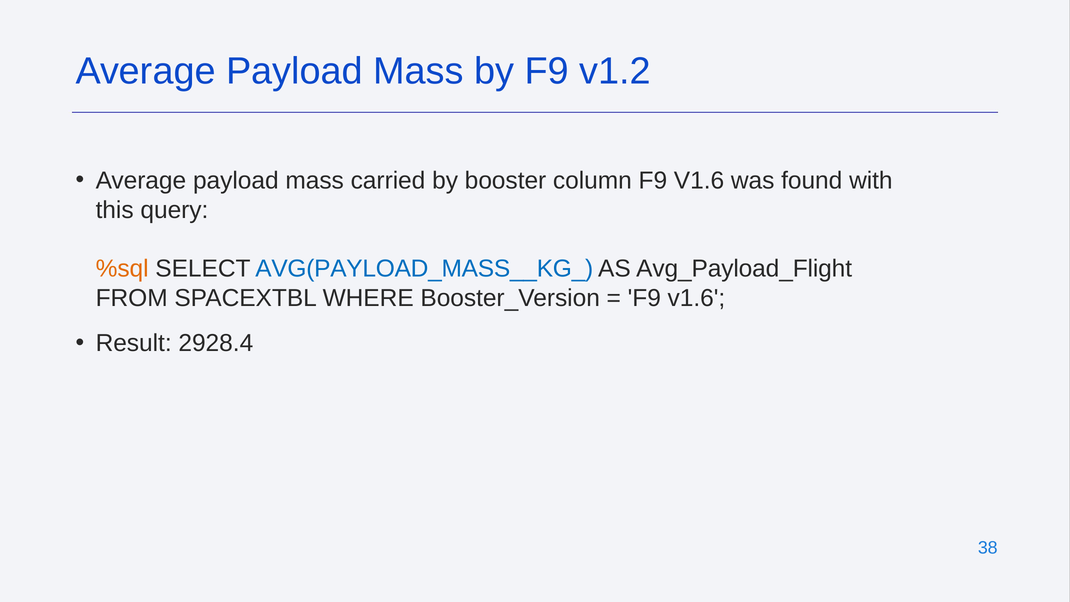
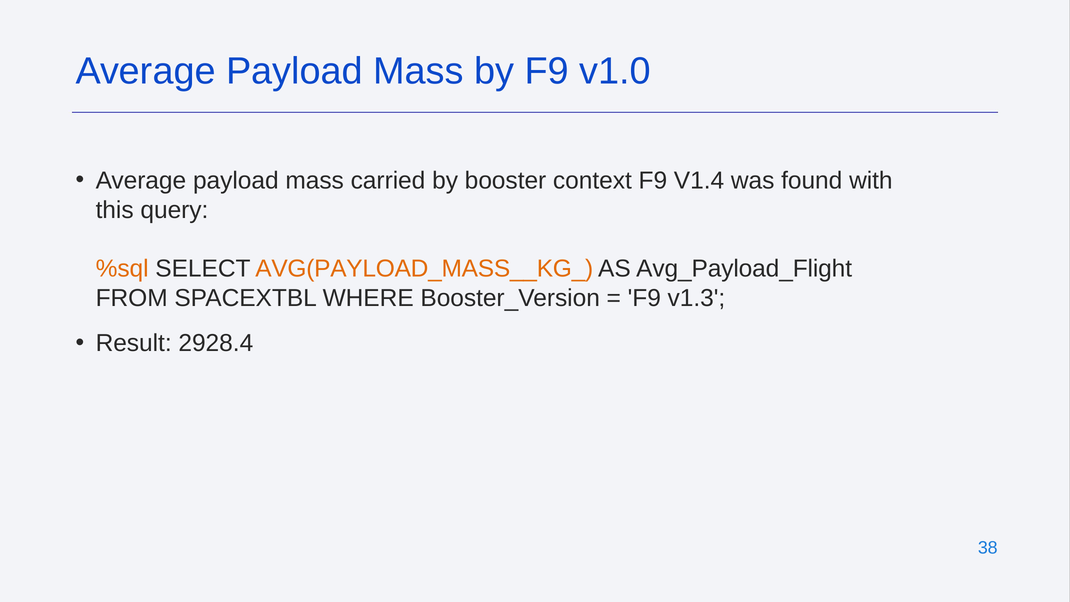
v1.2: v1.2 -> v1.0
column: column -> context
V1.6 at (699, 181): V1.6 -> V1.4
AVG(PAYLOAD_MASS__KG_ colour: blue -> orange
v1.6 at (696, 298): v1.6 -> v1.3
